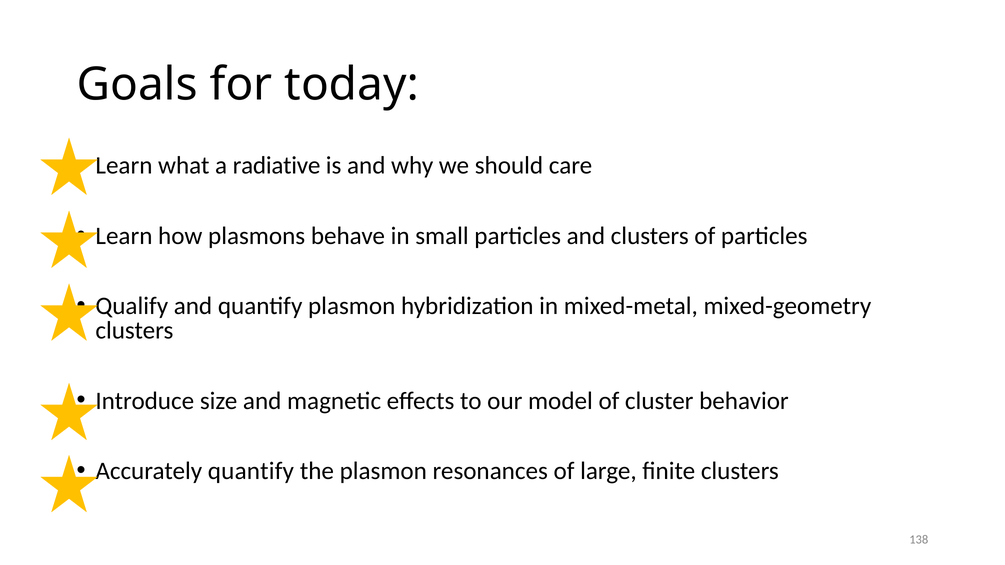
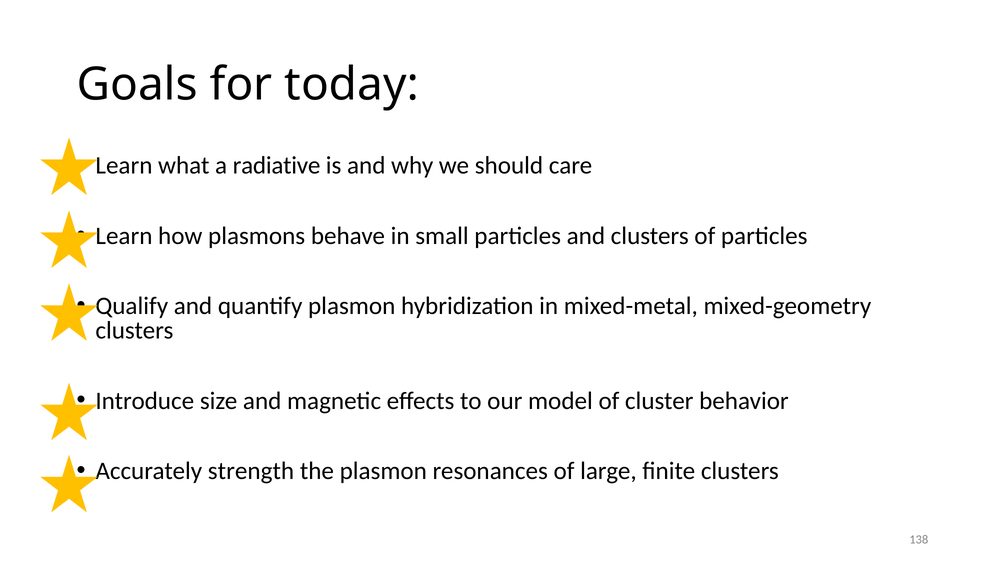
Accurately quantify: quantify -> strength
